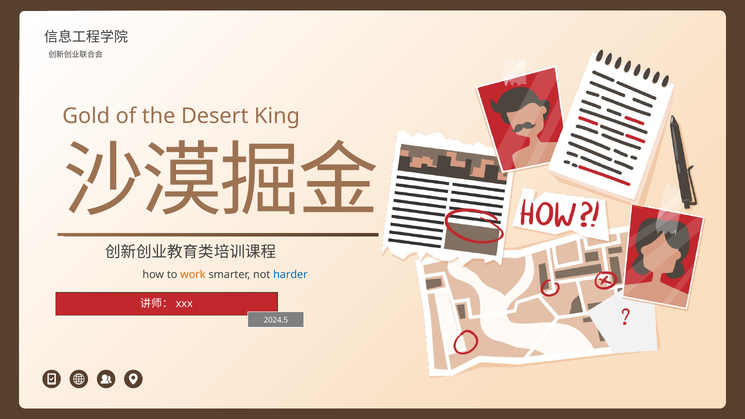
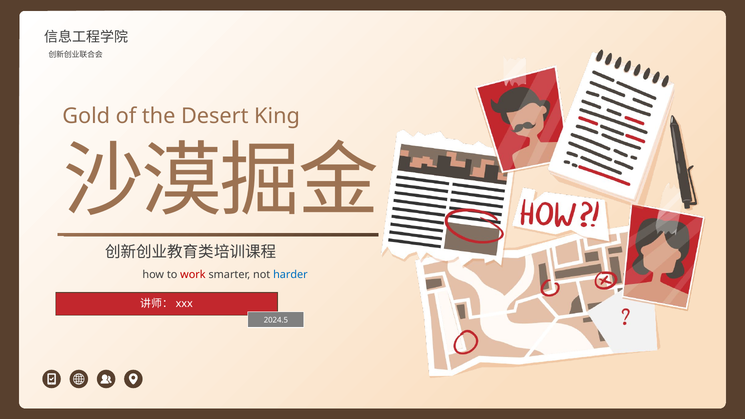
work colour: orange -> red
